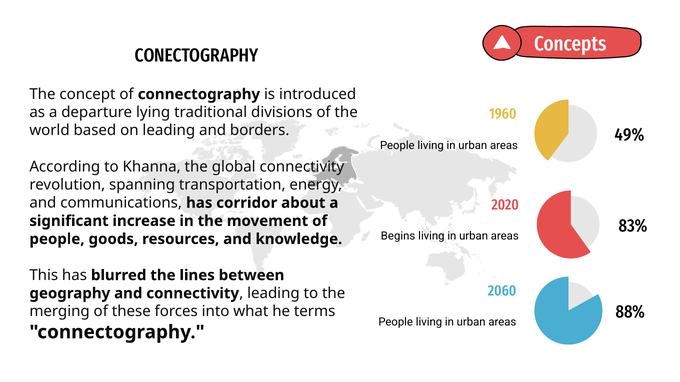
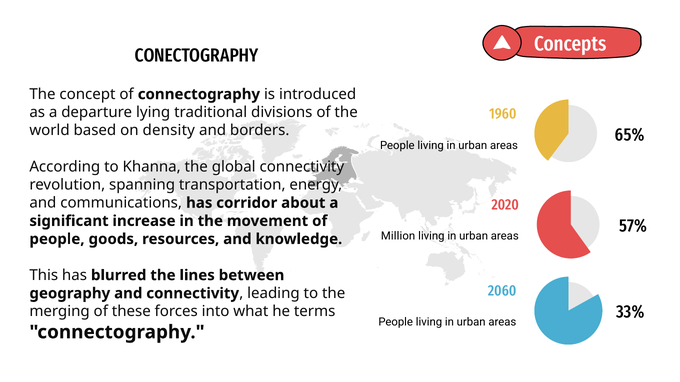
on leading: leading -> density
49%: 49% -> 65%
83%: 83% -> 57%
Begins: Begins -> Million
88%: 88% -> 33%
